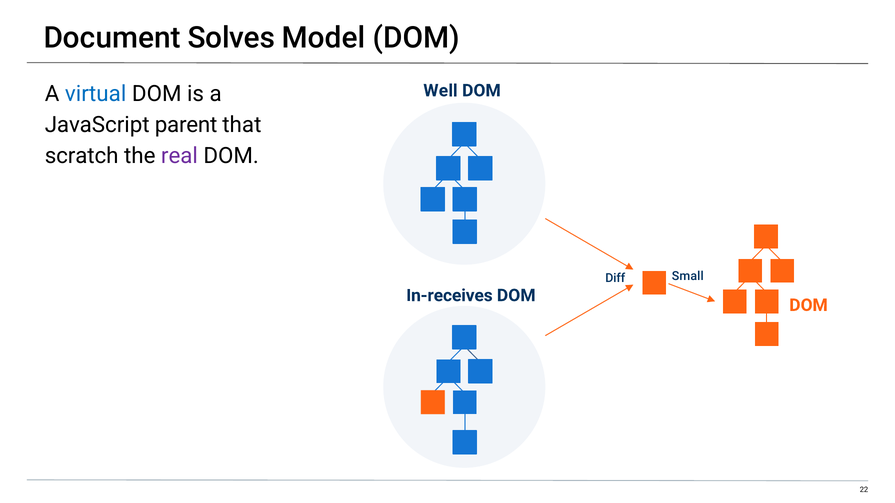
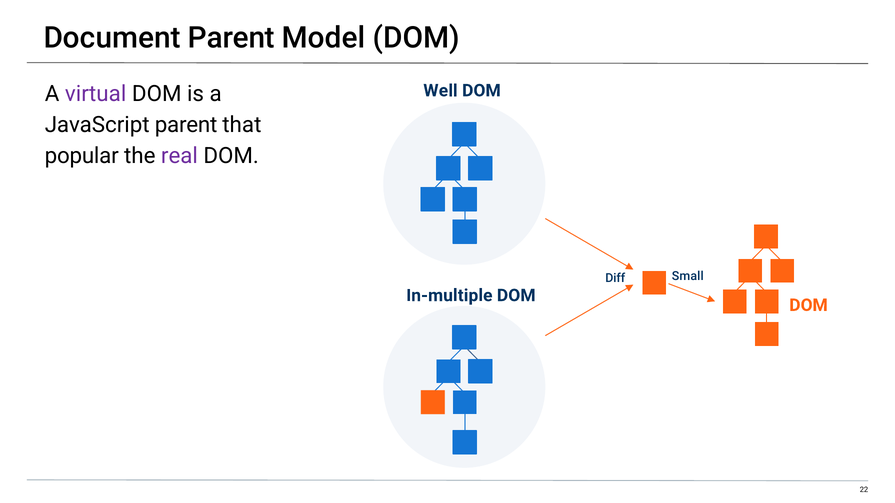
Document Solves: Solves -> Parent
virtual colour: blue -> purple
scratch: scratch -> popular
In-receives: In-receives -> In-multiple
